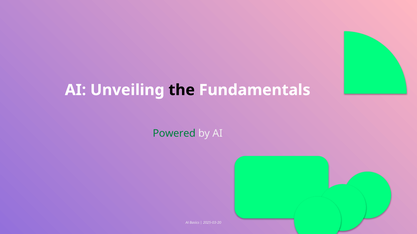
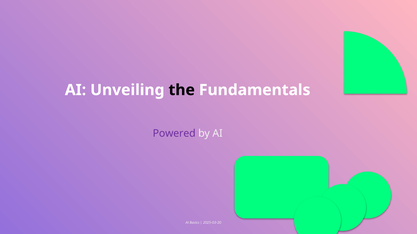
Powered colour: green -> purple
